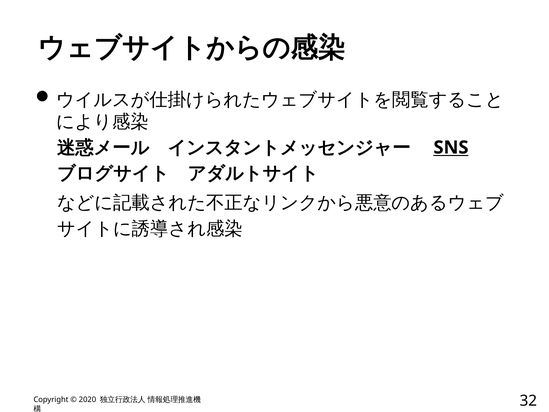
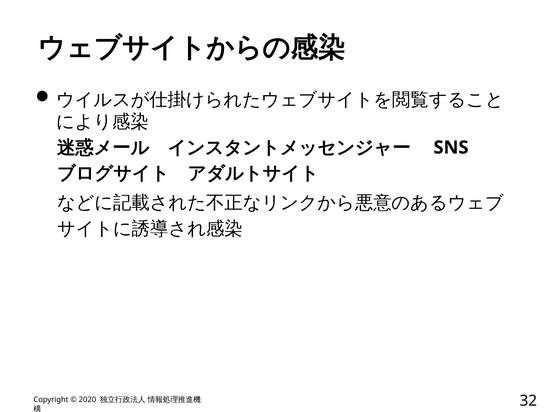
SNS underline: present -> none
